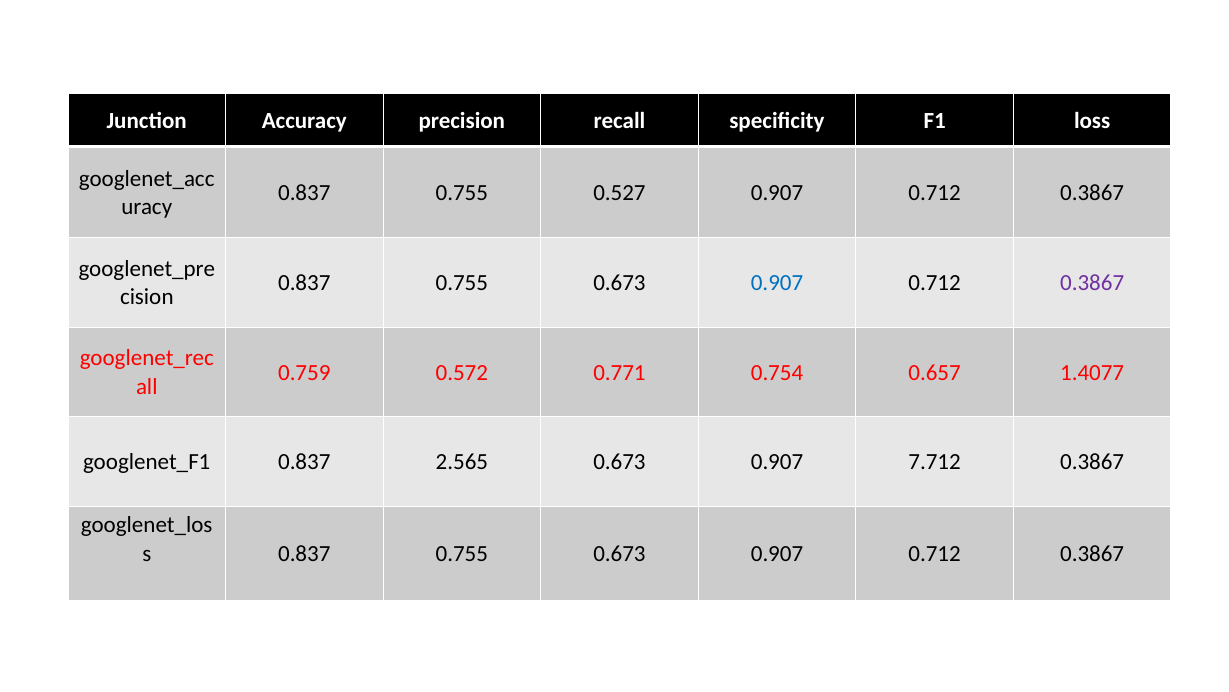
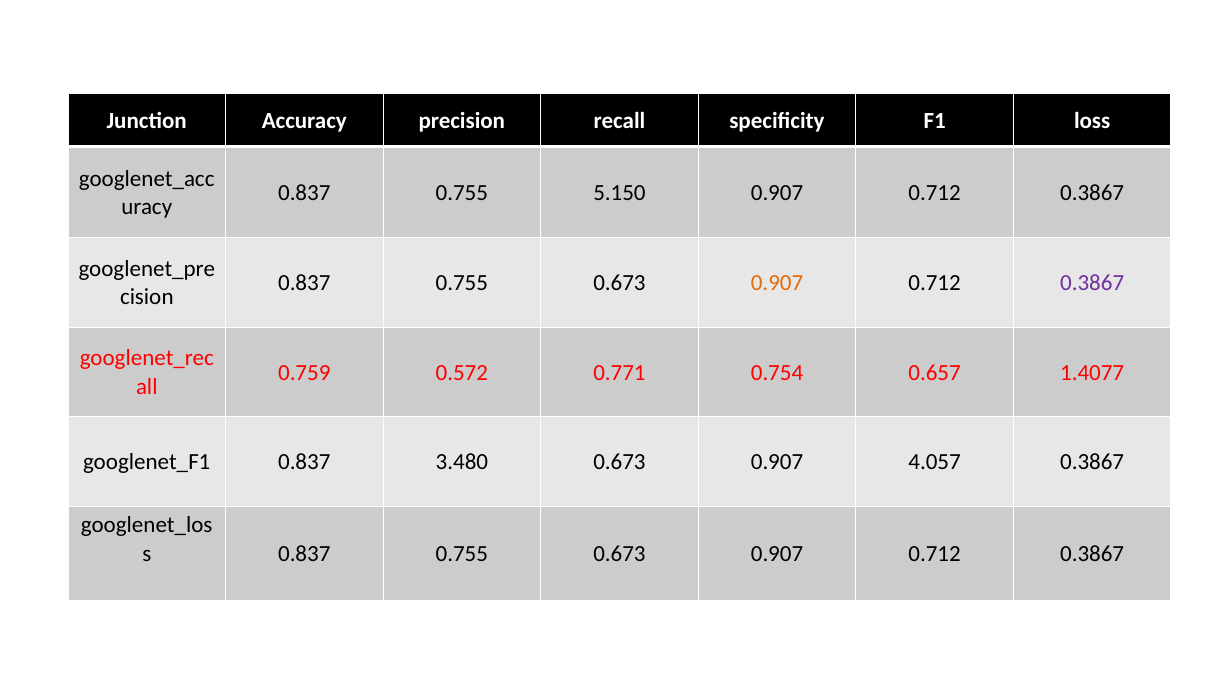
0.527: 0.527 -> 5.150
0.907 at (777, 283) colour: blue -> orange
2.565: 2.565 -> 3.480
7.712: 7.712 -> 4.057
